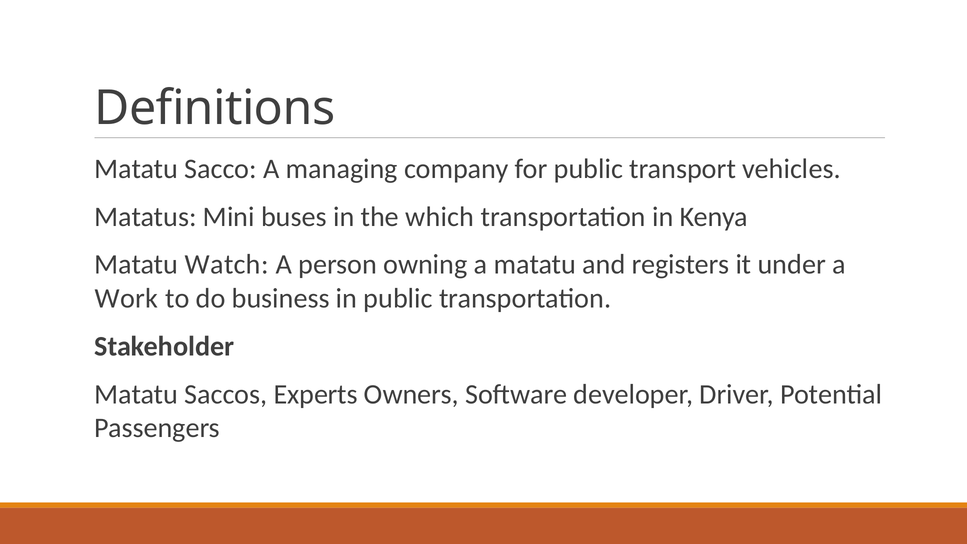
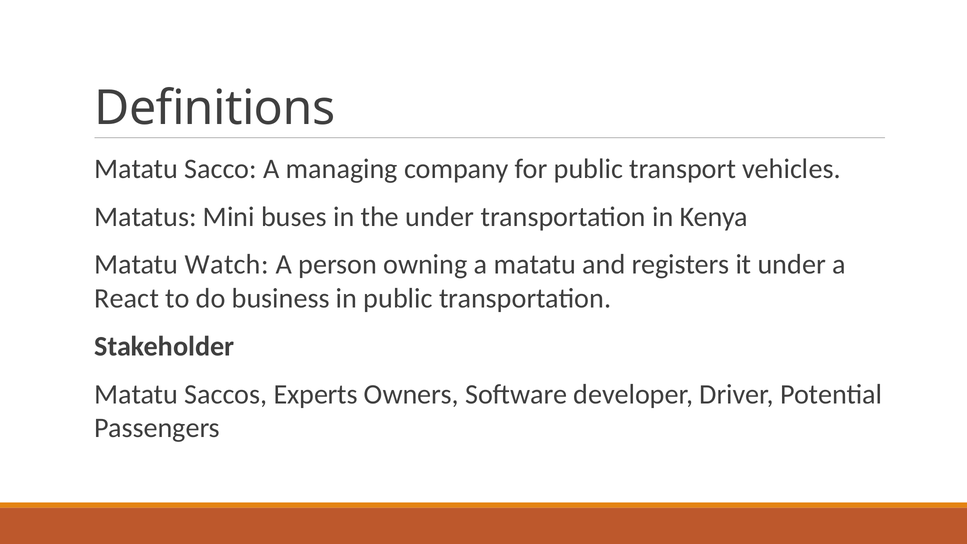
the which: which -> under
Work: Work -> React
